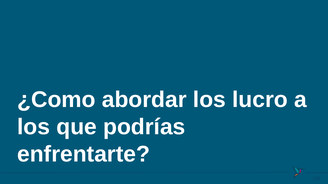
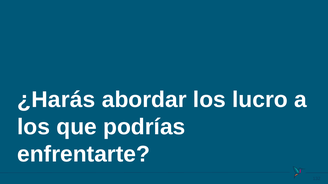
¿Como: ¿Como -> ¿Harás
